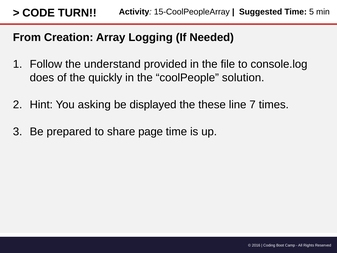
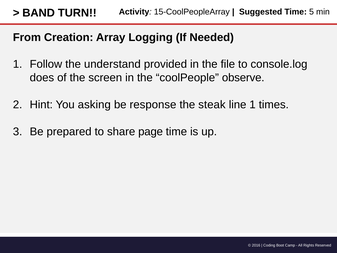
CODE: CODE -> BAND
quickly: quickly -> screen
solution: solution -> observe
displayed: displayed -> response
these: these -> steak
line 7: 7 -> 1
